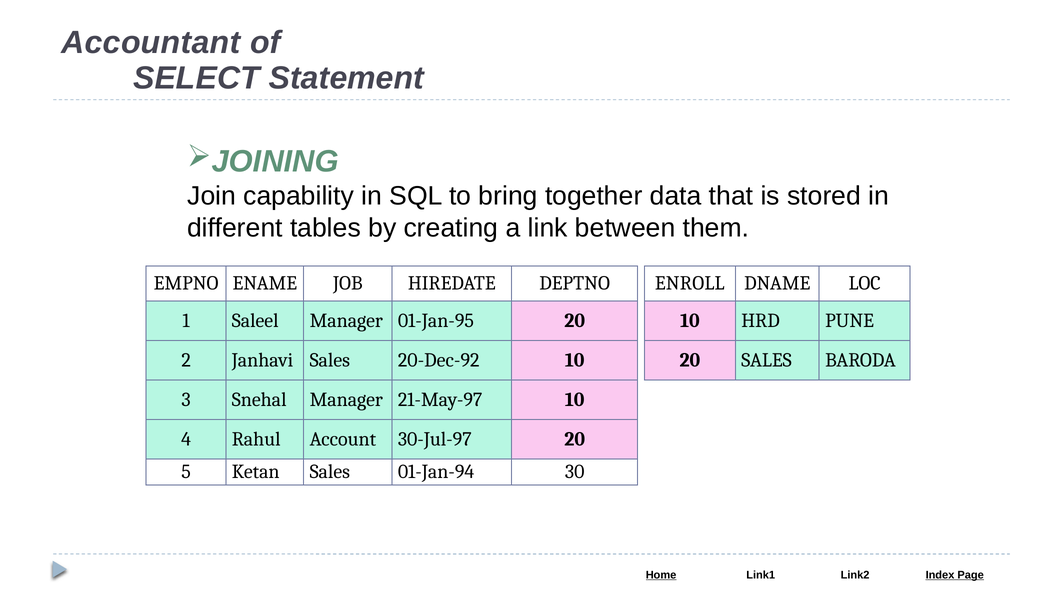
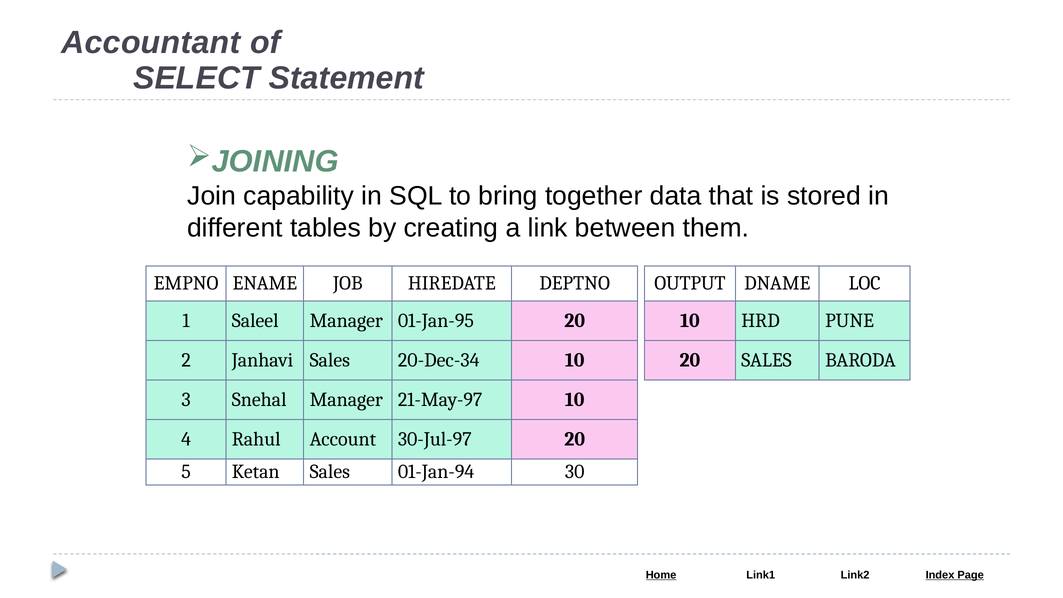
ENROLL: ENROLL -> OUTPUT
20-Dec-92: 20-Dec-92 -> 20-Dec-34
